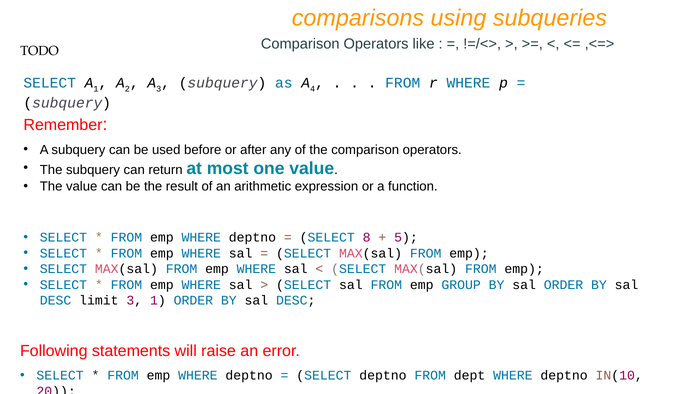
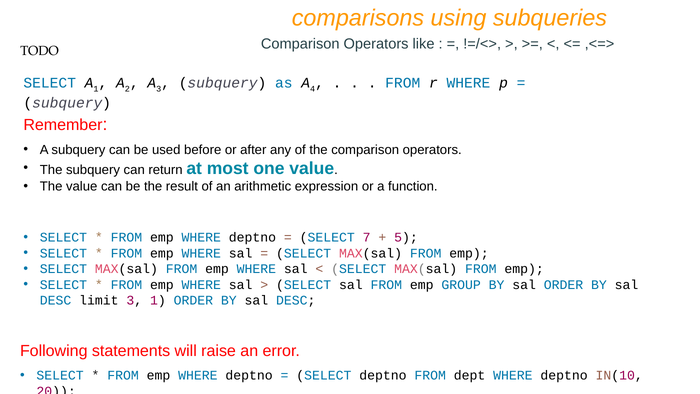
8: 8 -> 7
